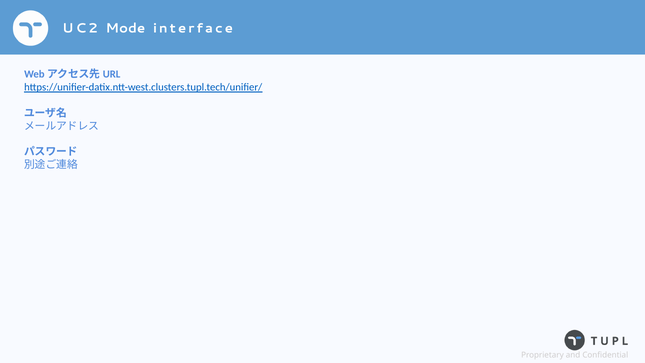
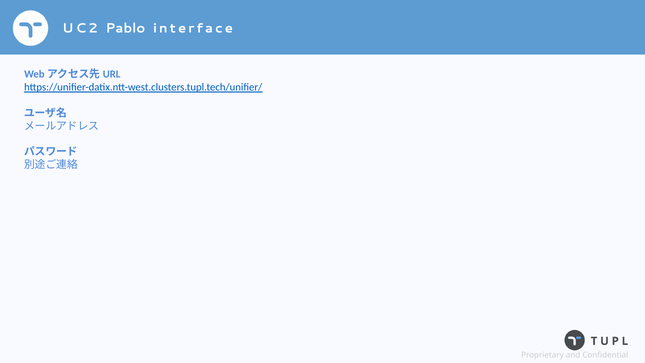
Mode: Mode -> Pablo
